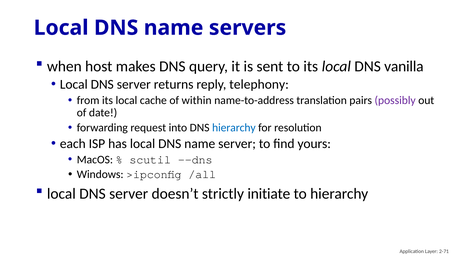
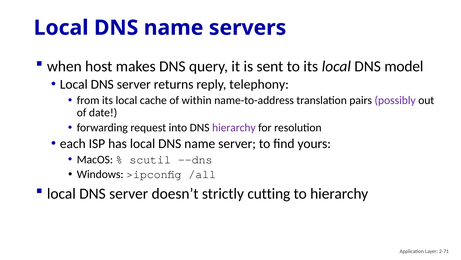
vanilla: vanilla -> model
hierarchy at (234, 127) colour: blue -> purple
initiate: initiate -> cutting
